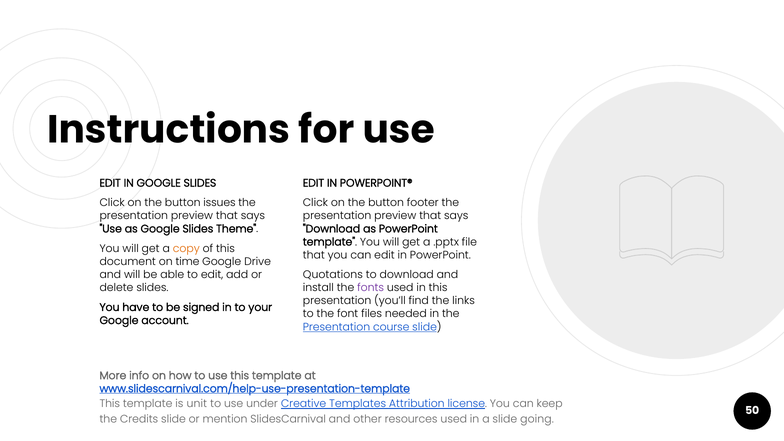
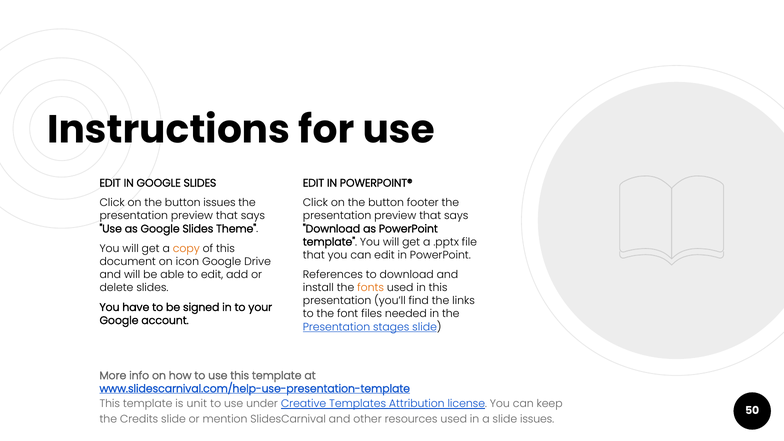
time: time -> icon
Quotations: Quotations -> References
fonts colour: purple -> orange
course: course -> stages
slide going: going -> issues
